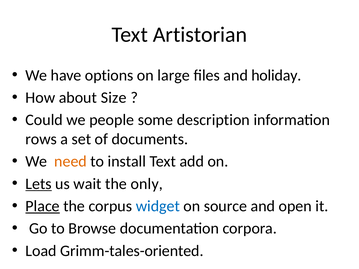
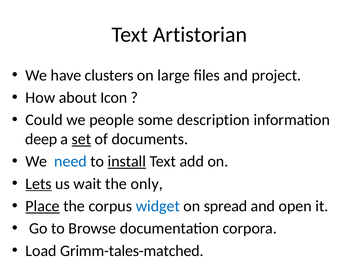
options: options -> clusters
holiday: holiday -> project
Size: Size -> Icon
rows: rows -> deep
set underline: none -> present
need colour: orange -> blue
install underline: none -> present
source: source -> spread
Grimm-tales-oriented: Grimm-tales-oriented -> Grimm-tales-matched
